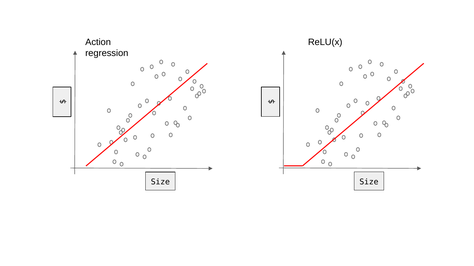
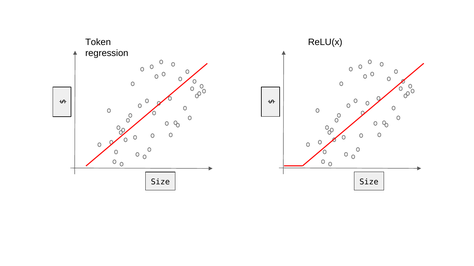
Action: Action -> Token
